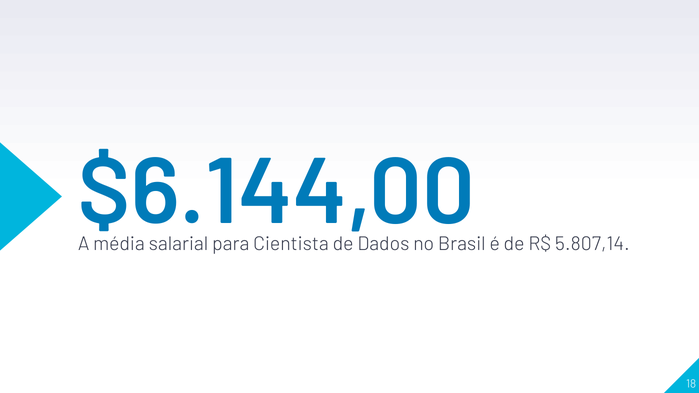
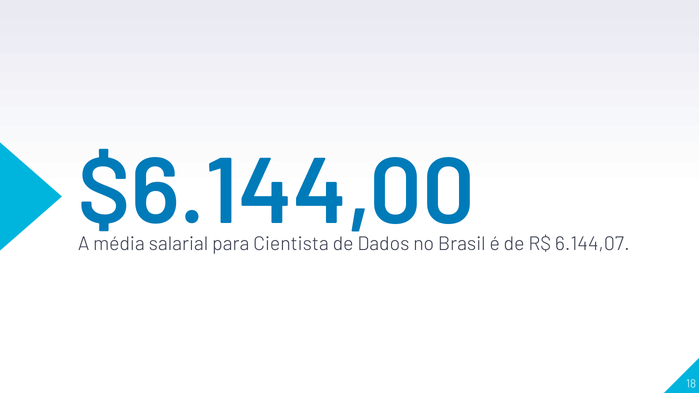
5.807,14: 5.807,14 -> 6.144,07
